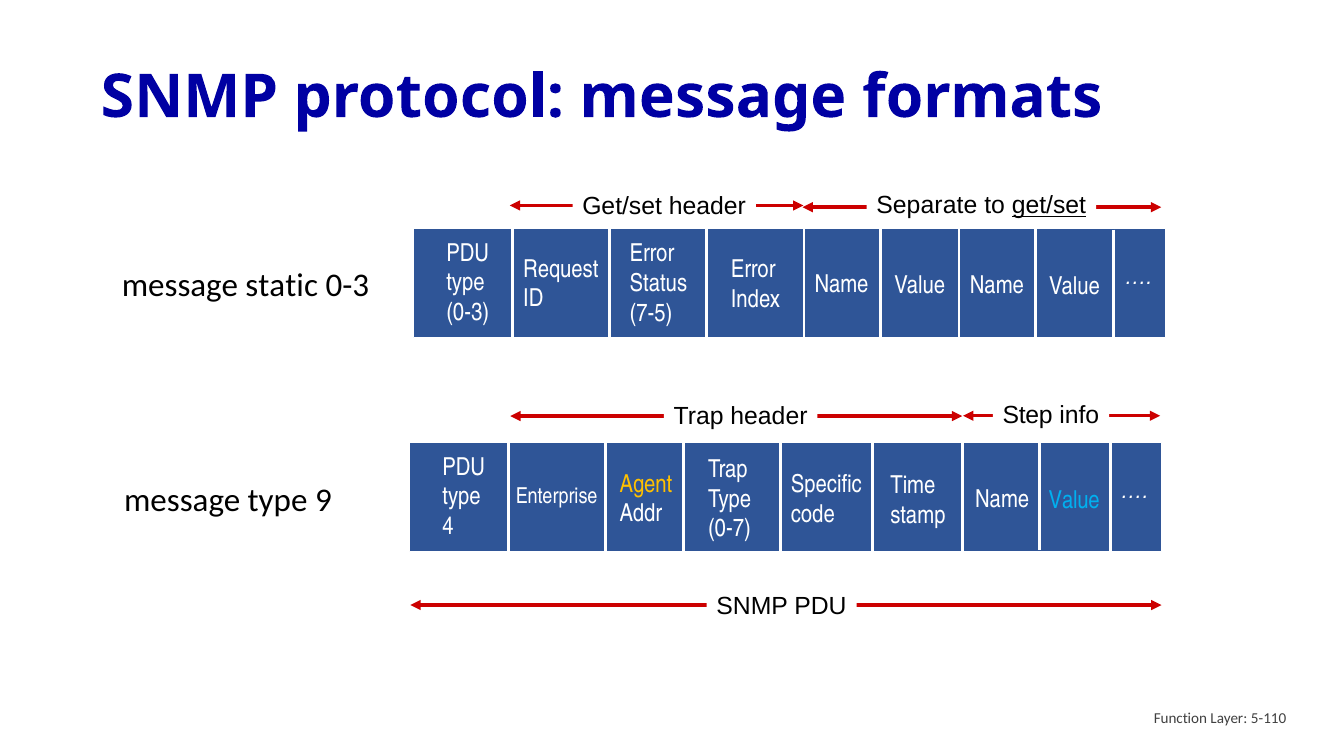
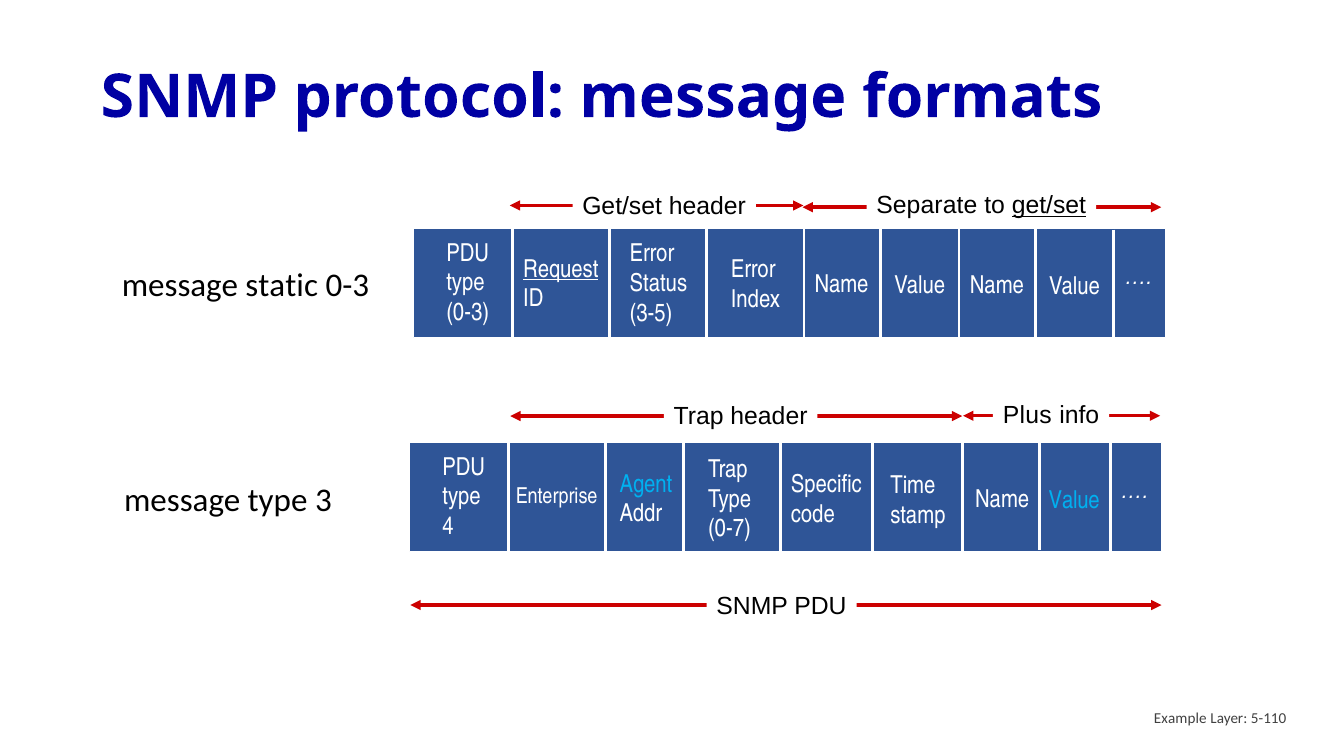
Request underline: none -> present
7-5: 7-5 -> 3-5
Step: Step -> Plus
Agent colour: yellow -> light blue
9: 9 -> 3
Function: Function -> Example
